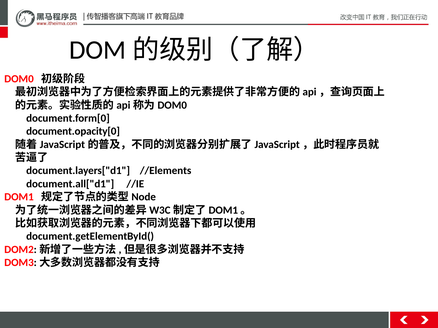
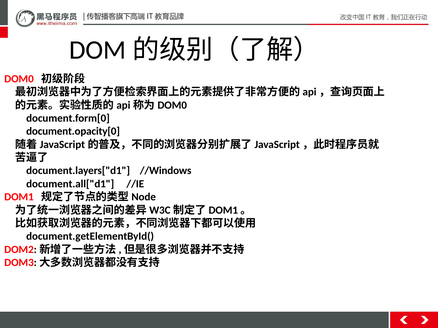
//Elements: //Elements -> //Windows
